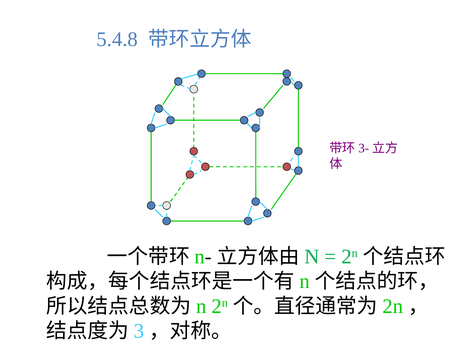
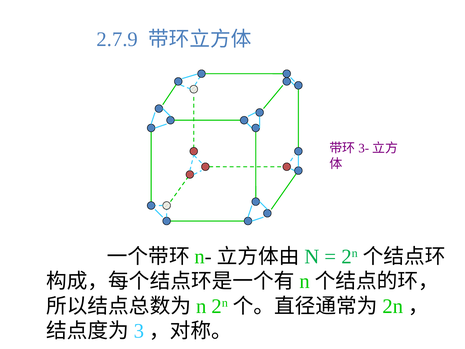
5.4.8: 5.4.8 -> 2.7.9
